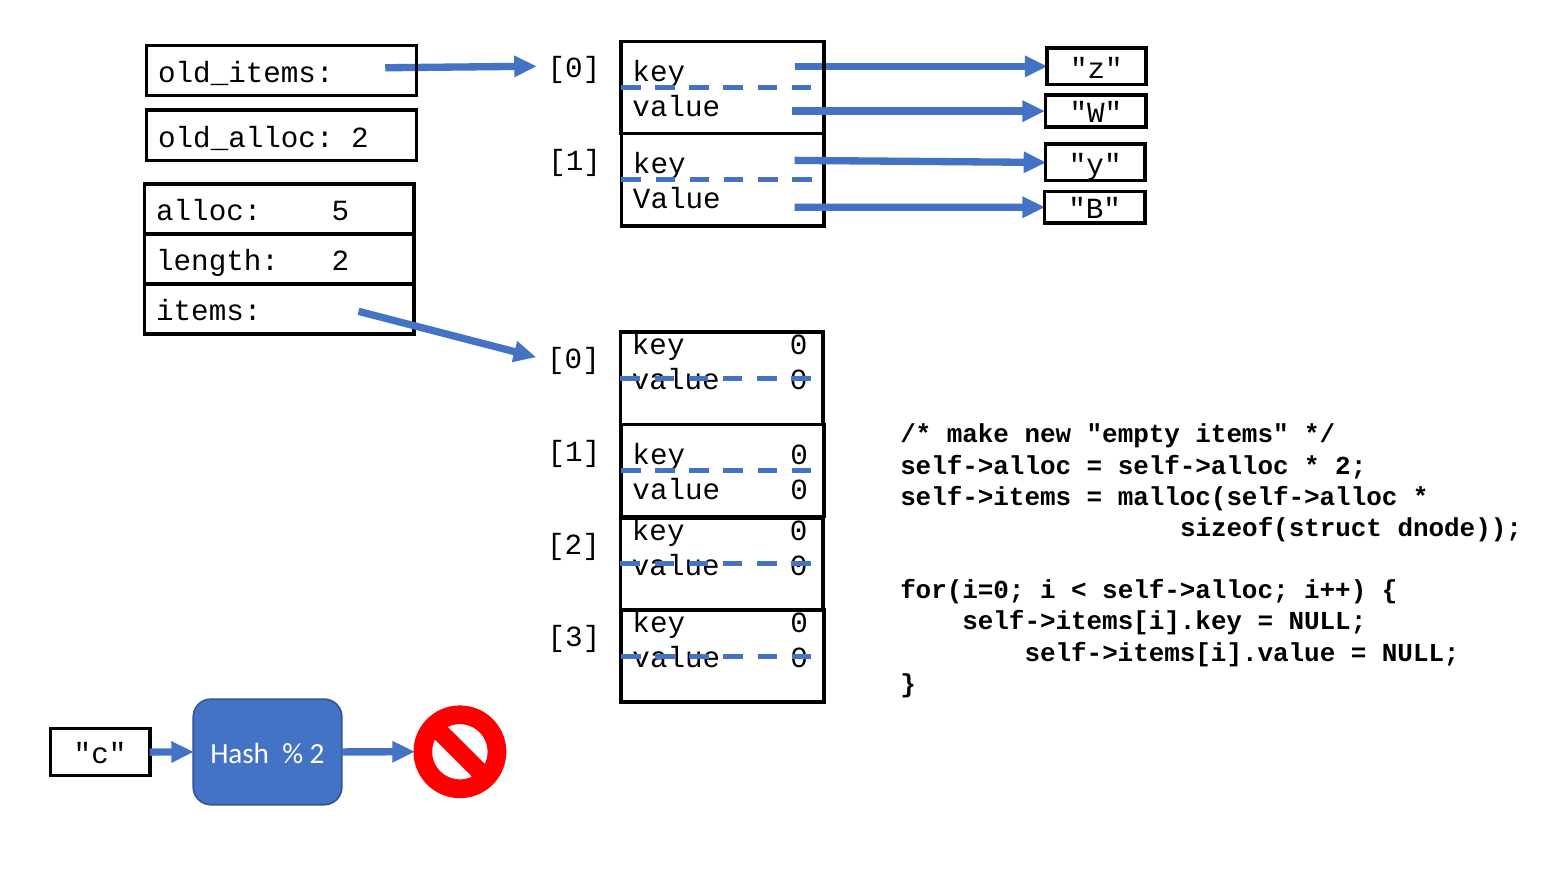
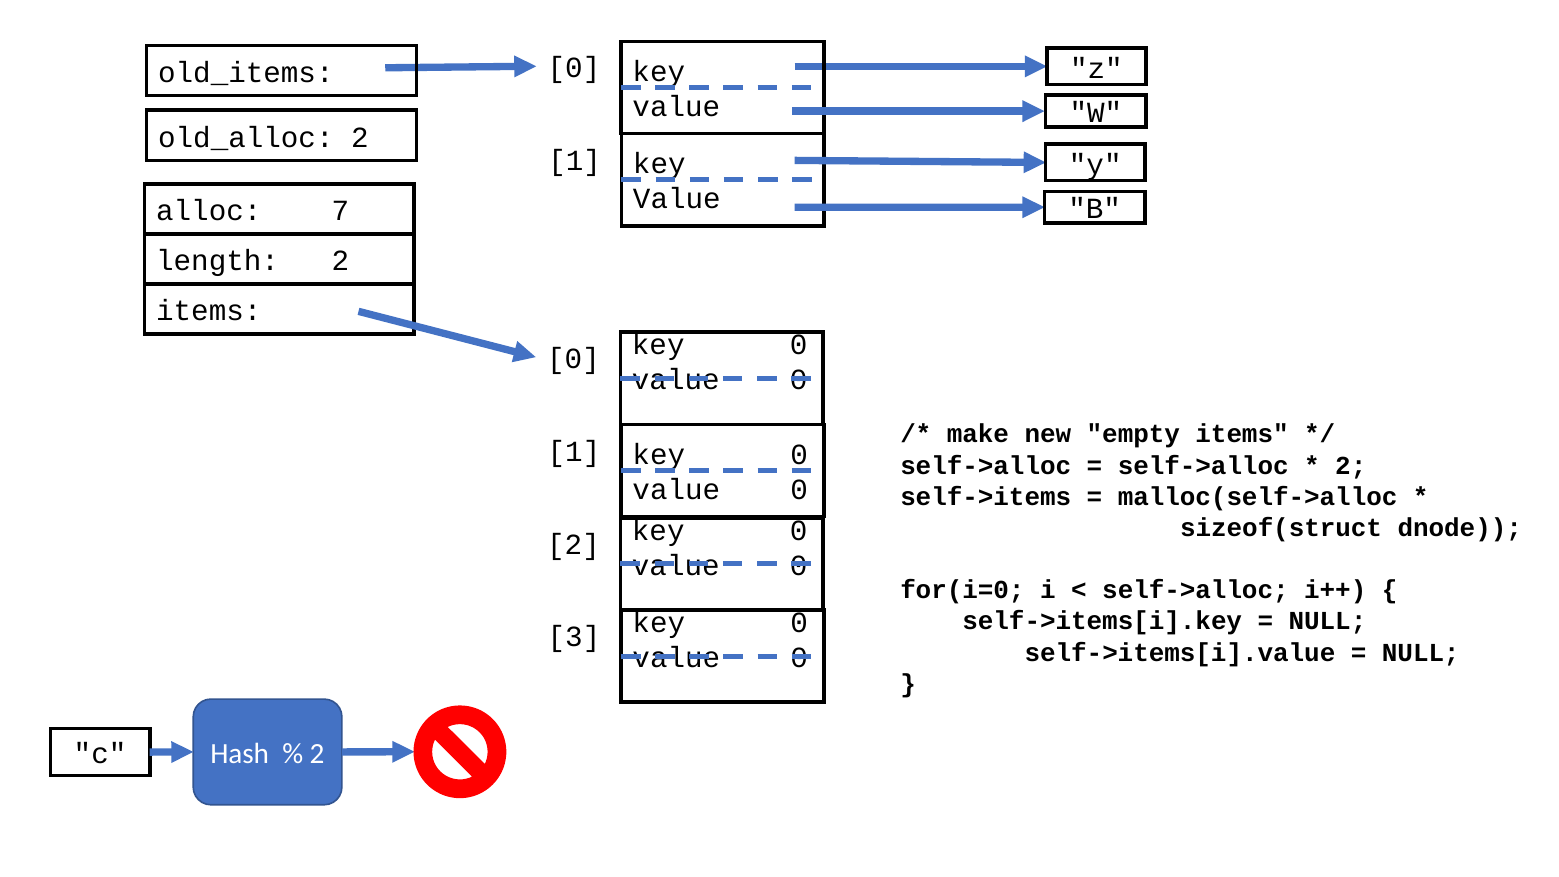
5: 5 -> 7
